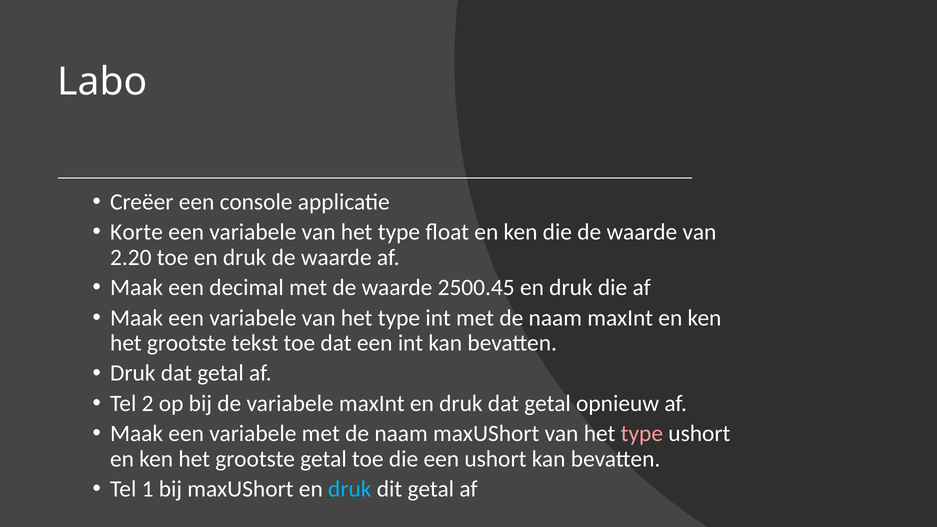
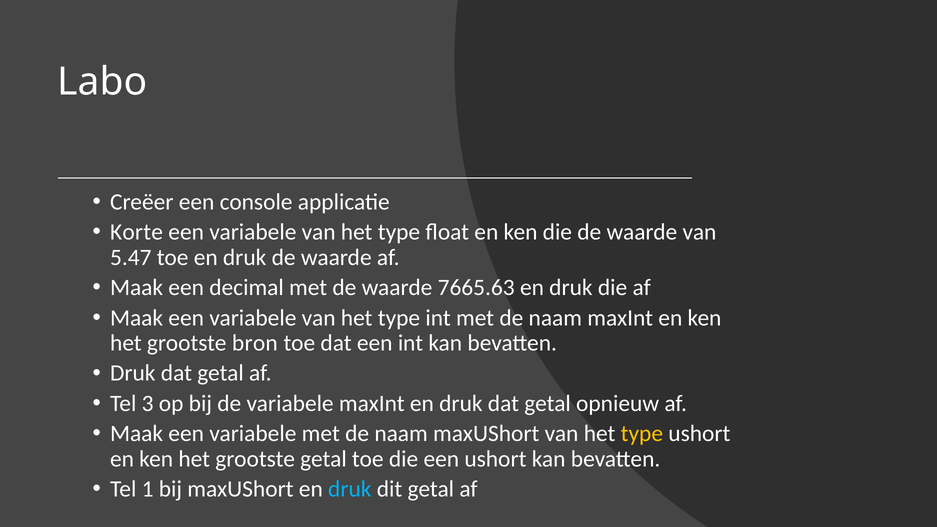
2.20: 2.20 -> 5.47
2500.45: 2500.45 -> 7665.63
tekst: tekst -> bron
2: 2 -> 3
type at (642, 434) colour: pink -> yellow
